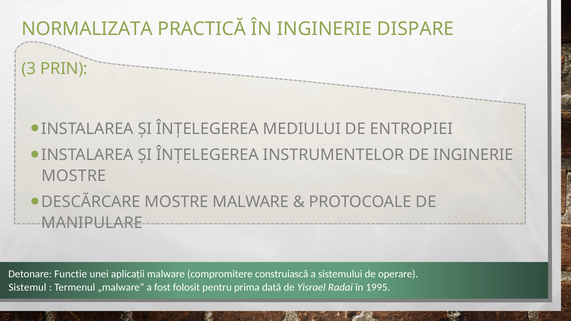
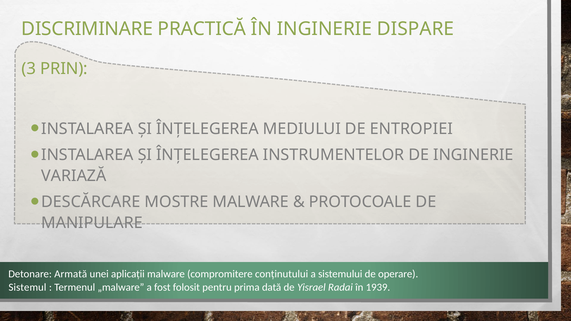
NORMALIZATA: NORMALIZATA -> DISCRIMINARE
MOSTRE at (74, 176): MOSTRE -> VARIAZĂ
Functie: Functie -> Armată
construiască: construiască -> conținutului
1995: 1995 -> 1939
